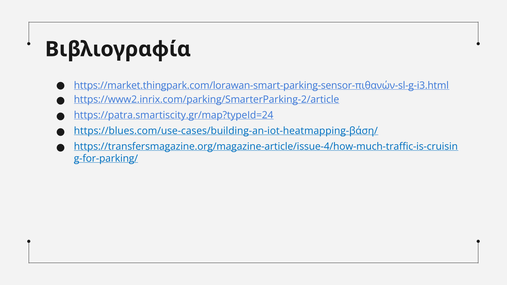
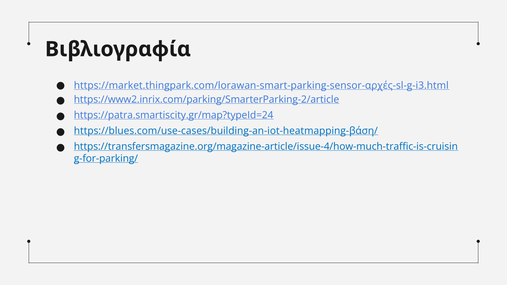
https://market.thingpark.com/lorawan-smart-parking-sensor-πιθανών-sl-g-i3.html: https://market.thingpark.com/lorawan-smart-parking-sensor-πιθανών-sl-g-i3.html -> https://market.thingpark.com/lorawan-smart-parking-sensor-αρχές-sl-g-i3.html
